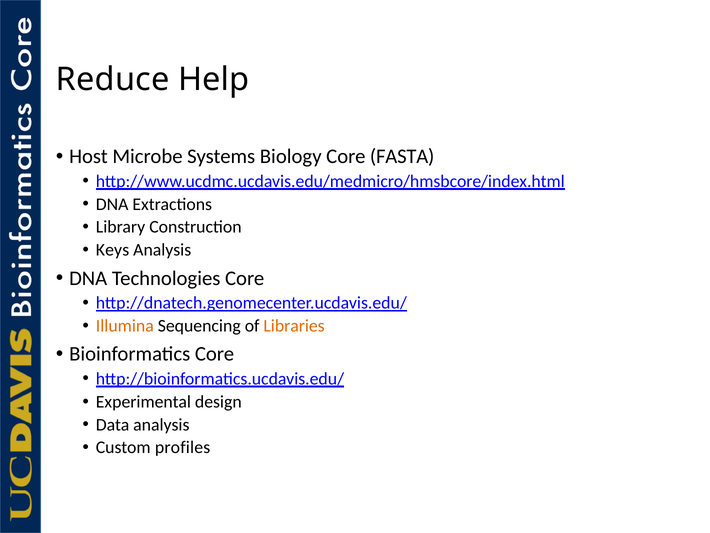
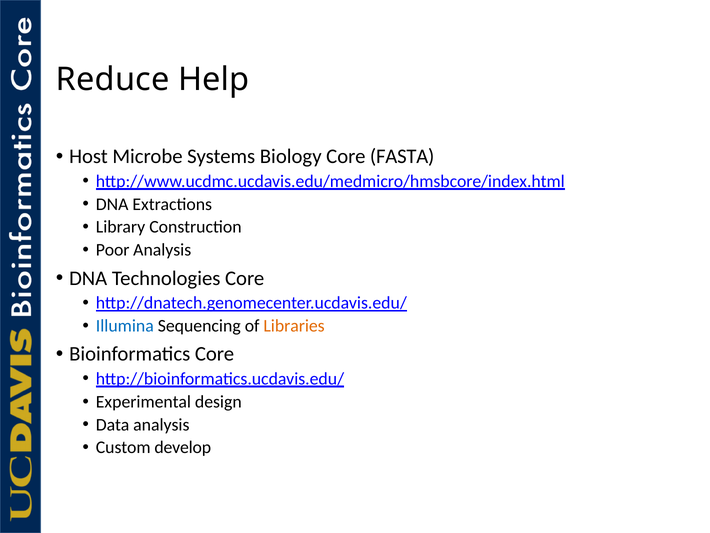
Keys: Keys -> Poor
Illumina colour: orange -> blue
profiles: profiles -> develop
